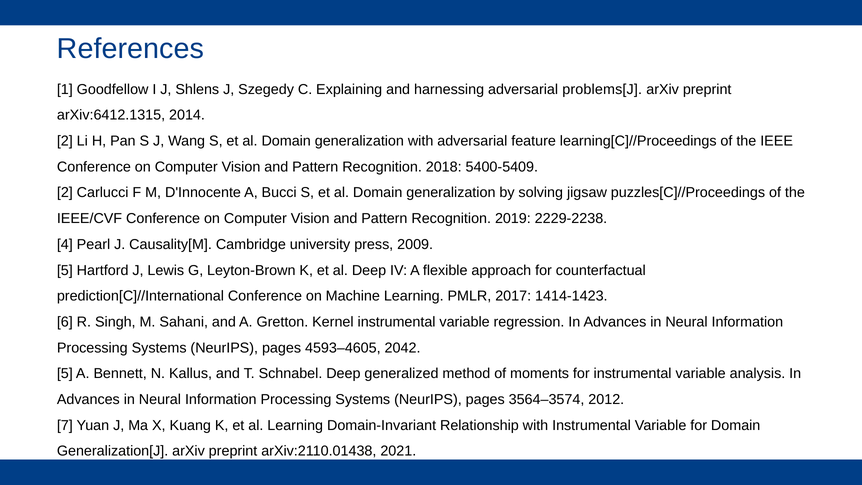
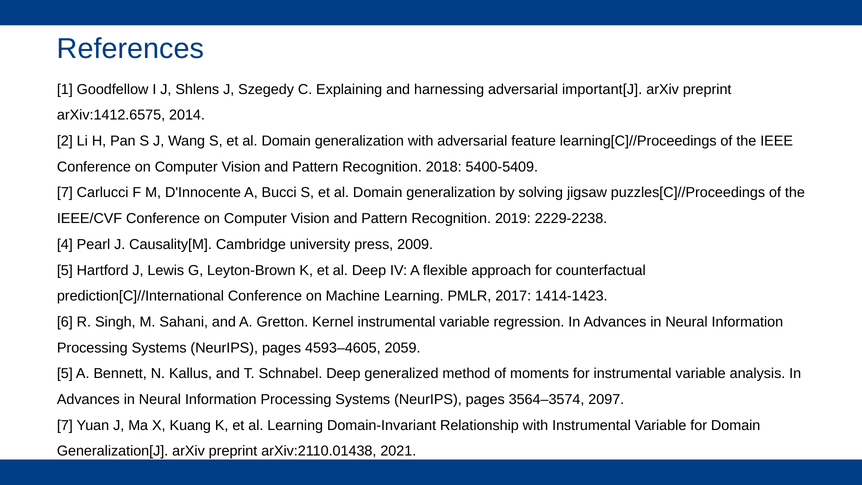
problems[J: problems[J -> important[J
arXiv:6412.1315: arXiv:6412.1315 -> arXiv:1412.6575
2 at (65, 193): 2 -> 7
2042: 2042 -> 2059
2012: 2012 -> 2097
